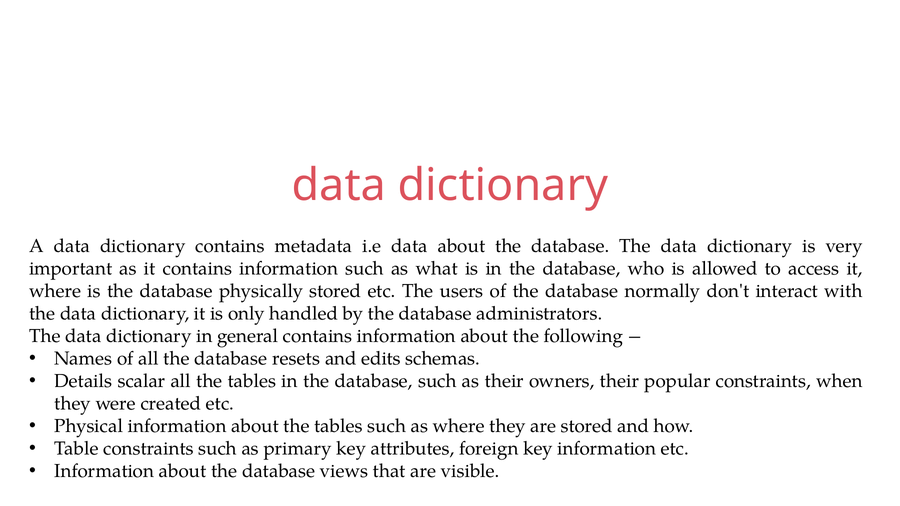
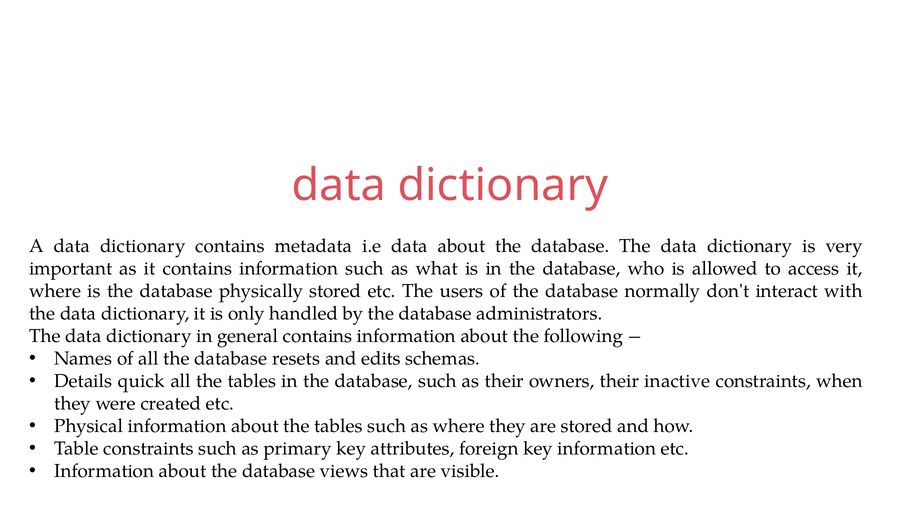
scalar: scalar -> quick
popular: popular -> inactive
